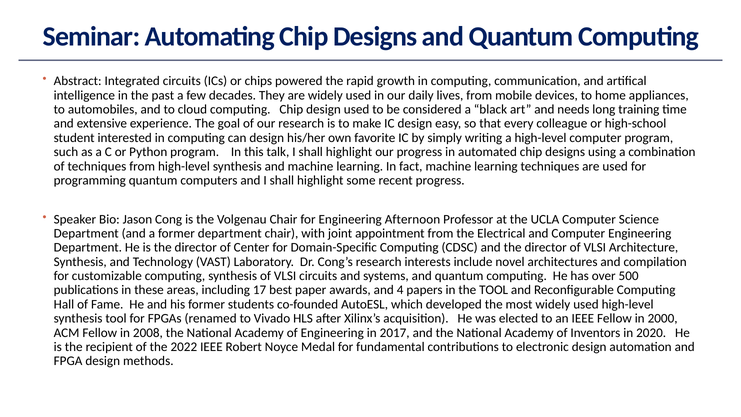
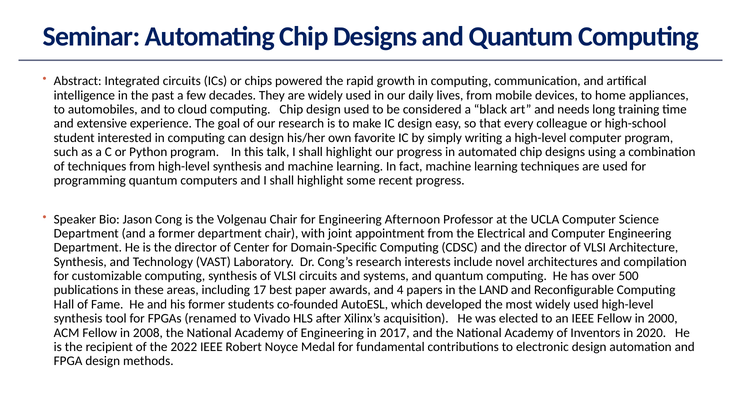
the TOOL: TOOL -> LAND
